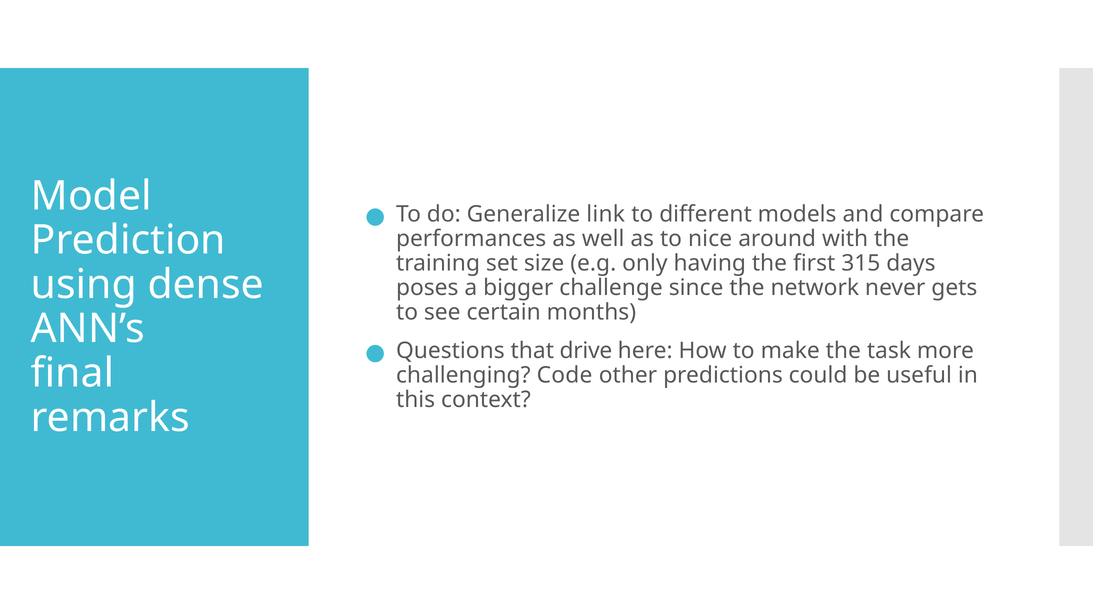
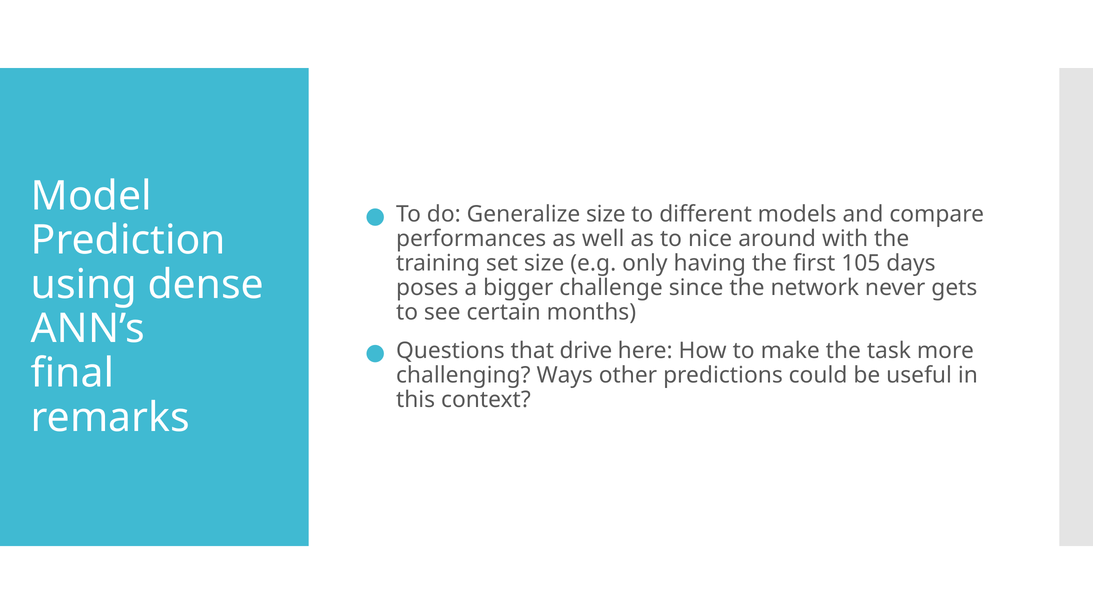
Generalize link: link -> size
315: 315 -> 105
Code: Code -> Ways
